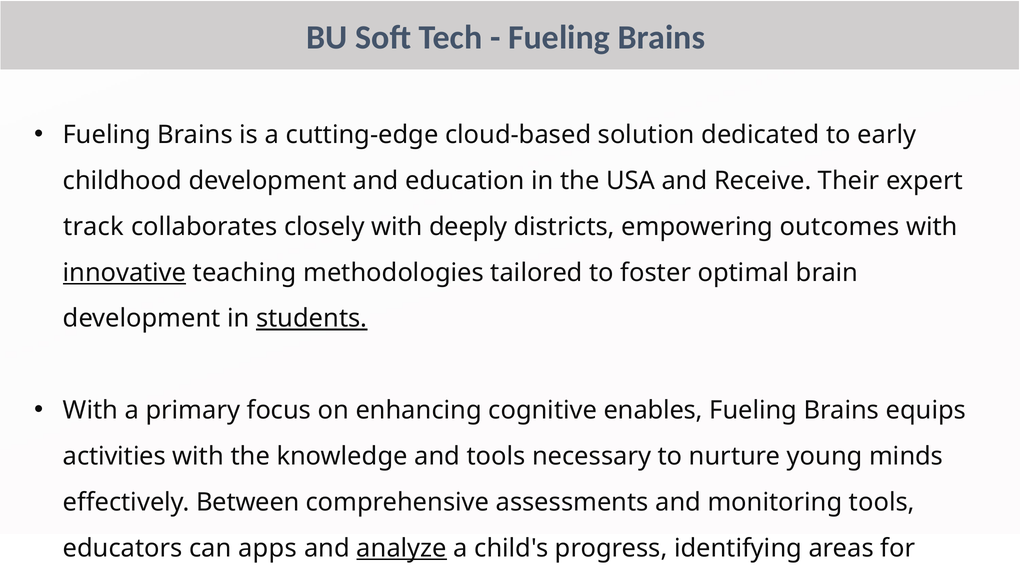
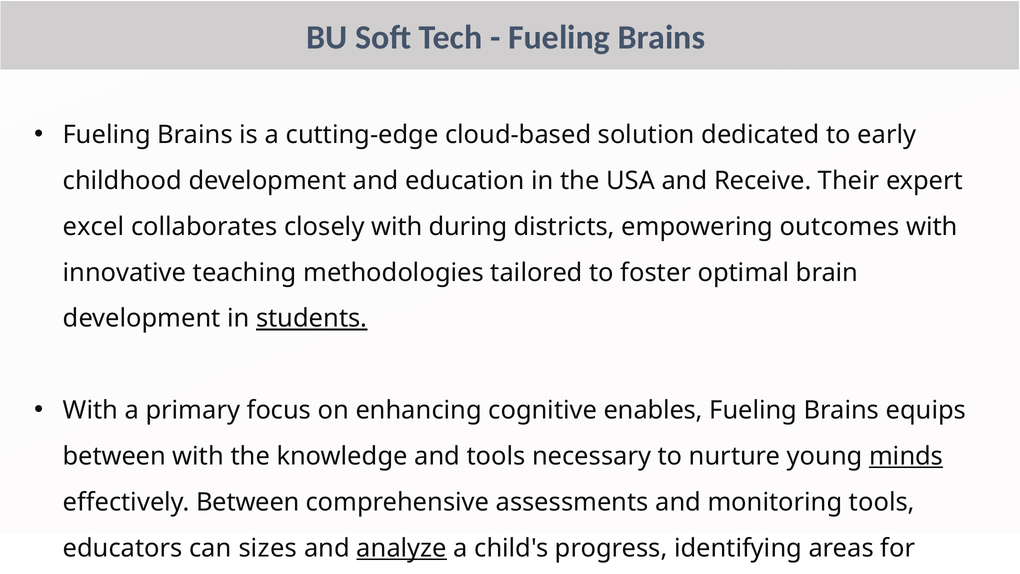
track: track -> excel
deeply: deeply -> during
innovative underline: present -> none
activities at (114, 456): activities -> between
minds underline: none -> present
apps: apps -> sizes
